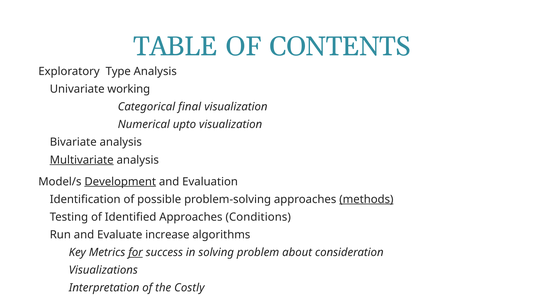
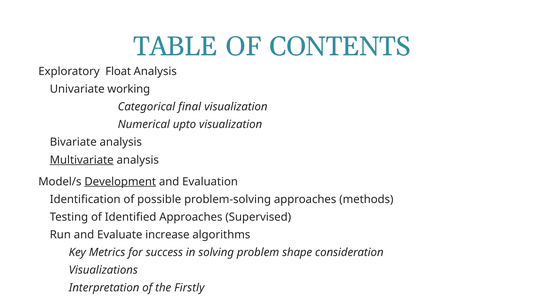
Type: Type -> Float
methods underline: present -> none
Conditions: Conditions -> Supervised
for underline: present -> none
about: about -> shape
Costly: Costly -> Firstly
